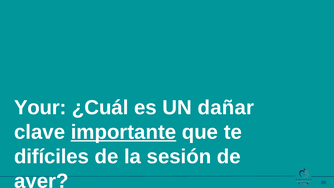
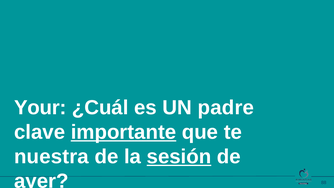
dañar: dañar -> padre
difíciles: difíciles -> nuestra
sesión underline: none -> present
